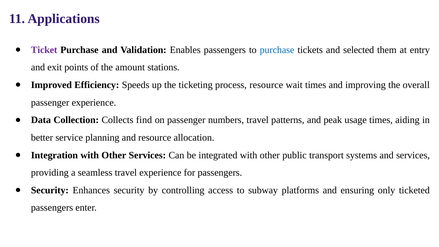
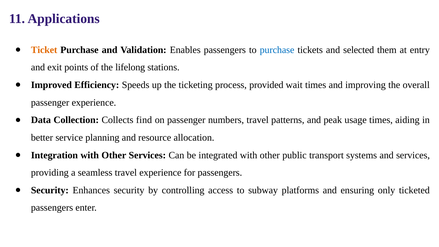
Ticket colour: purple -> orange
amount: amount -> lifelong
process resource: resource -> provided
